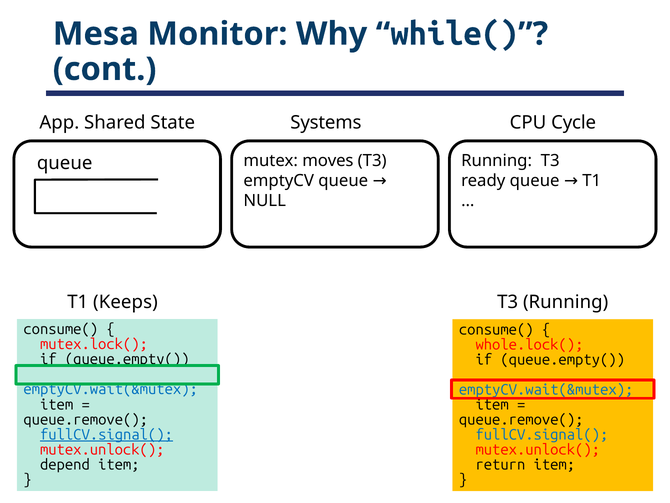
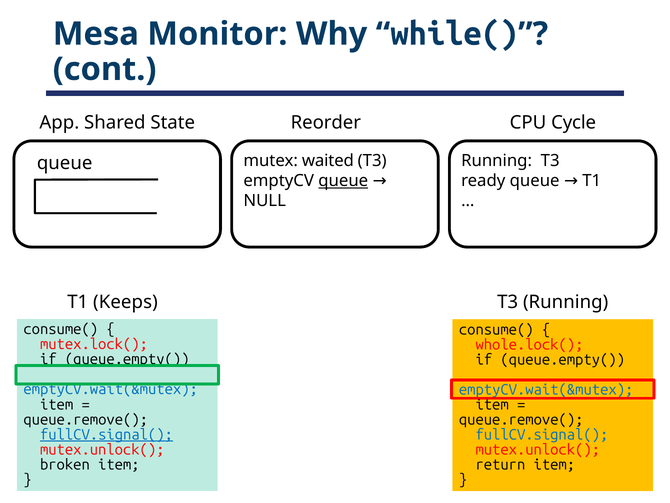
Systems: Systems -> Reorder
moves: moves -> waited
queue at (343, 181) underline: none -> present
depend: depend -> broken
